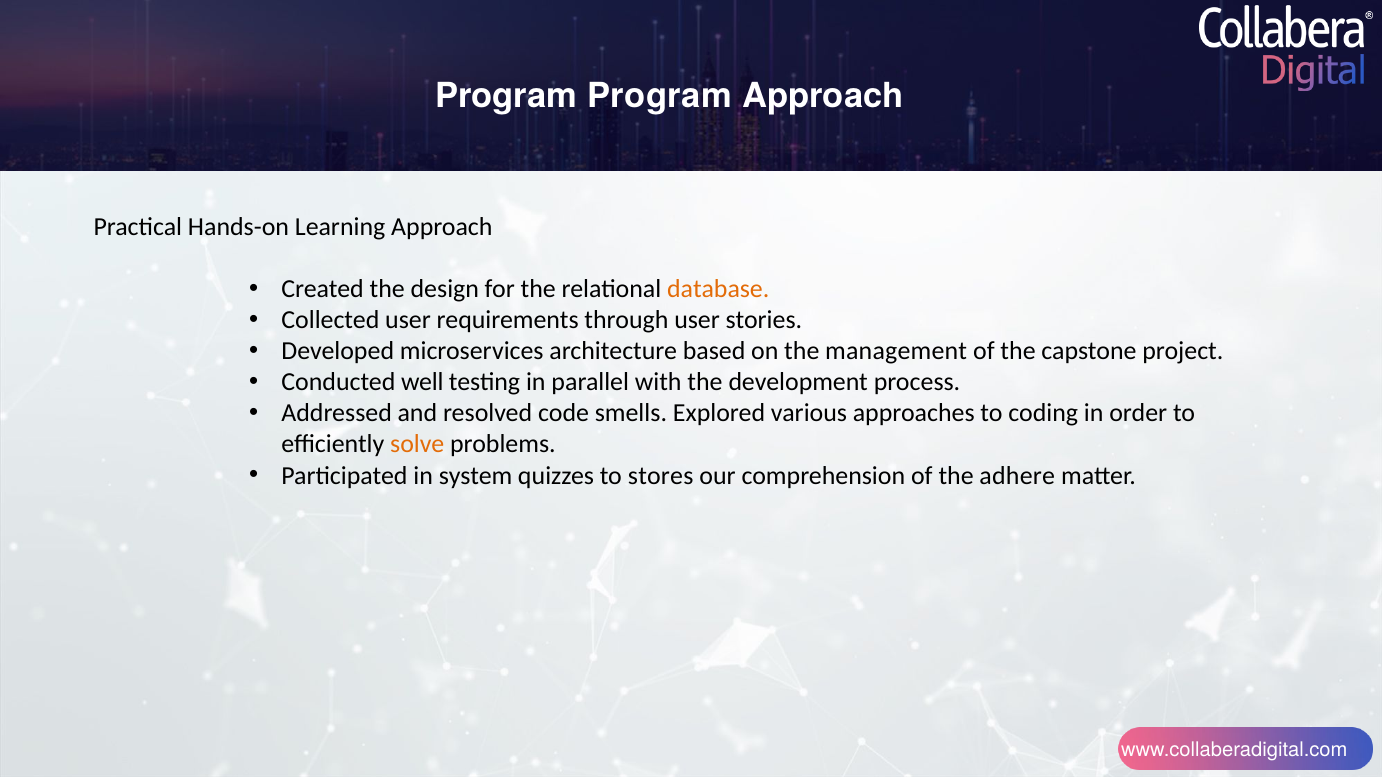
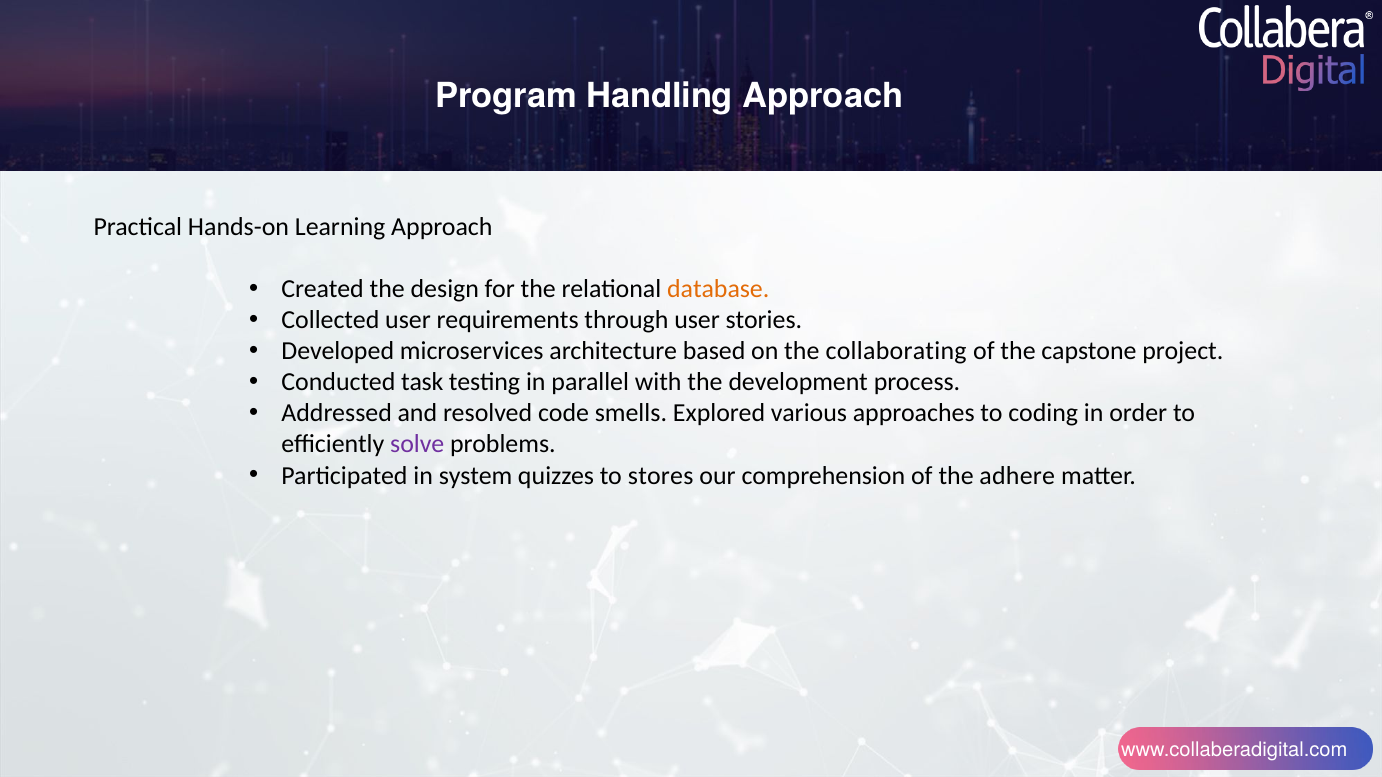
Program Program: Program -> Handling
management: management -> collaborating
well: well -> task
solve colour: orange -> purple
